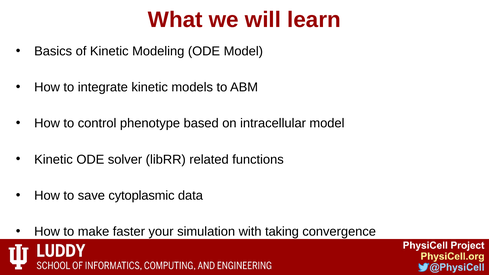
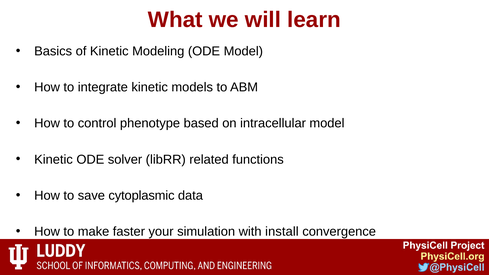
taking: taking -> install
